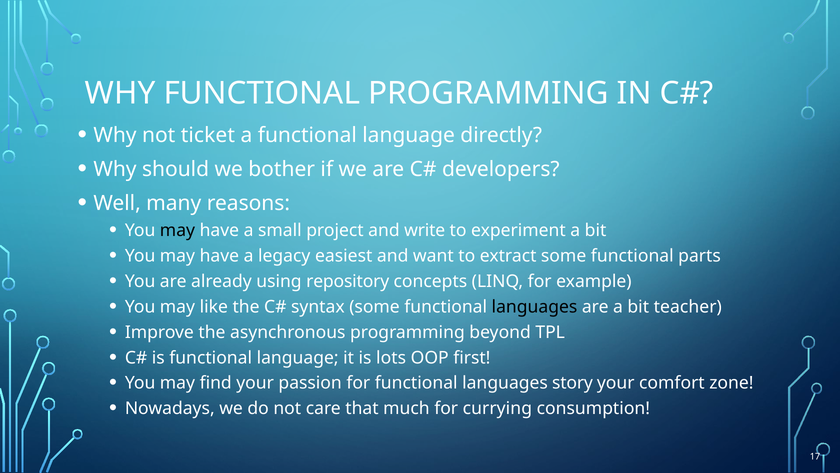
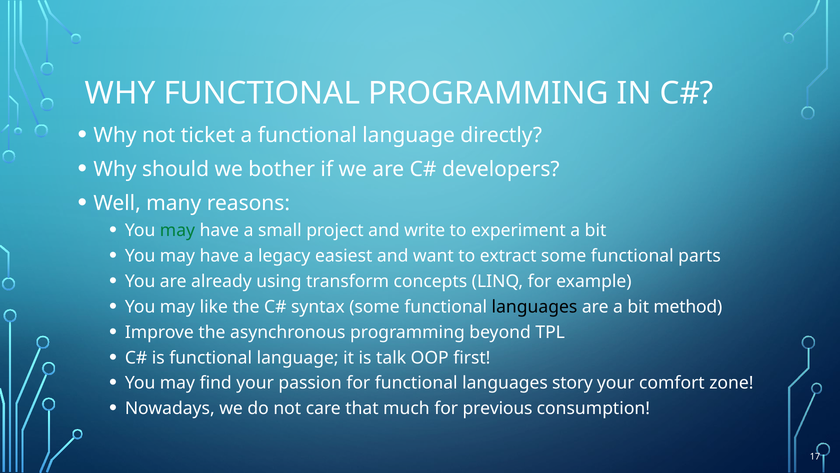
may at (177, 230) colour: black -> green
repository: repository -> transform
teacher: teacher -> method
lots: lots -> talk
currying: currying -> previous
